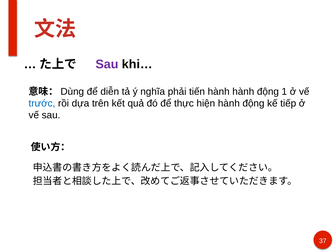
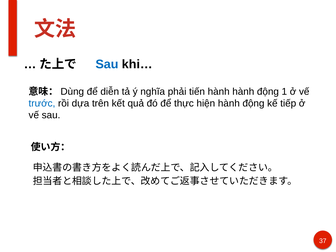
Sau at (107, 64) colour: purple -> blue
